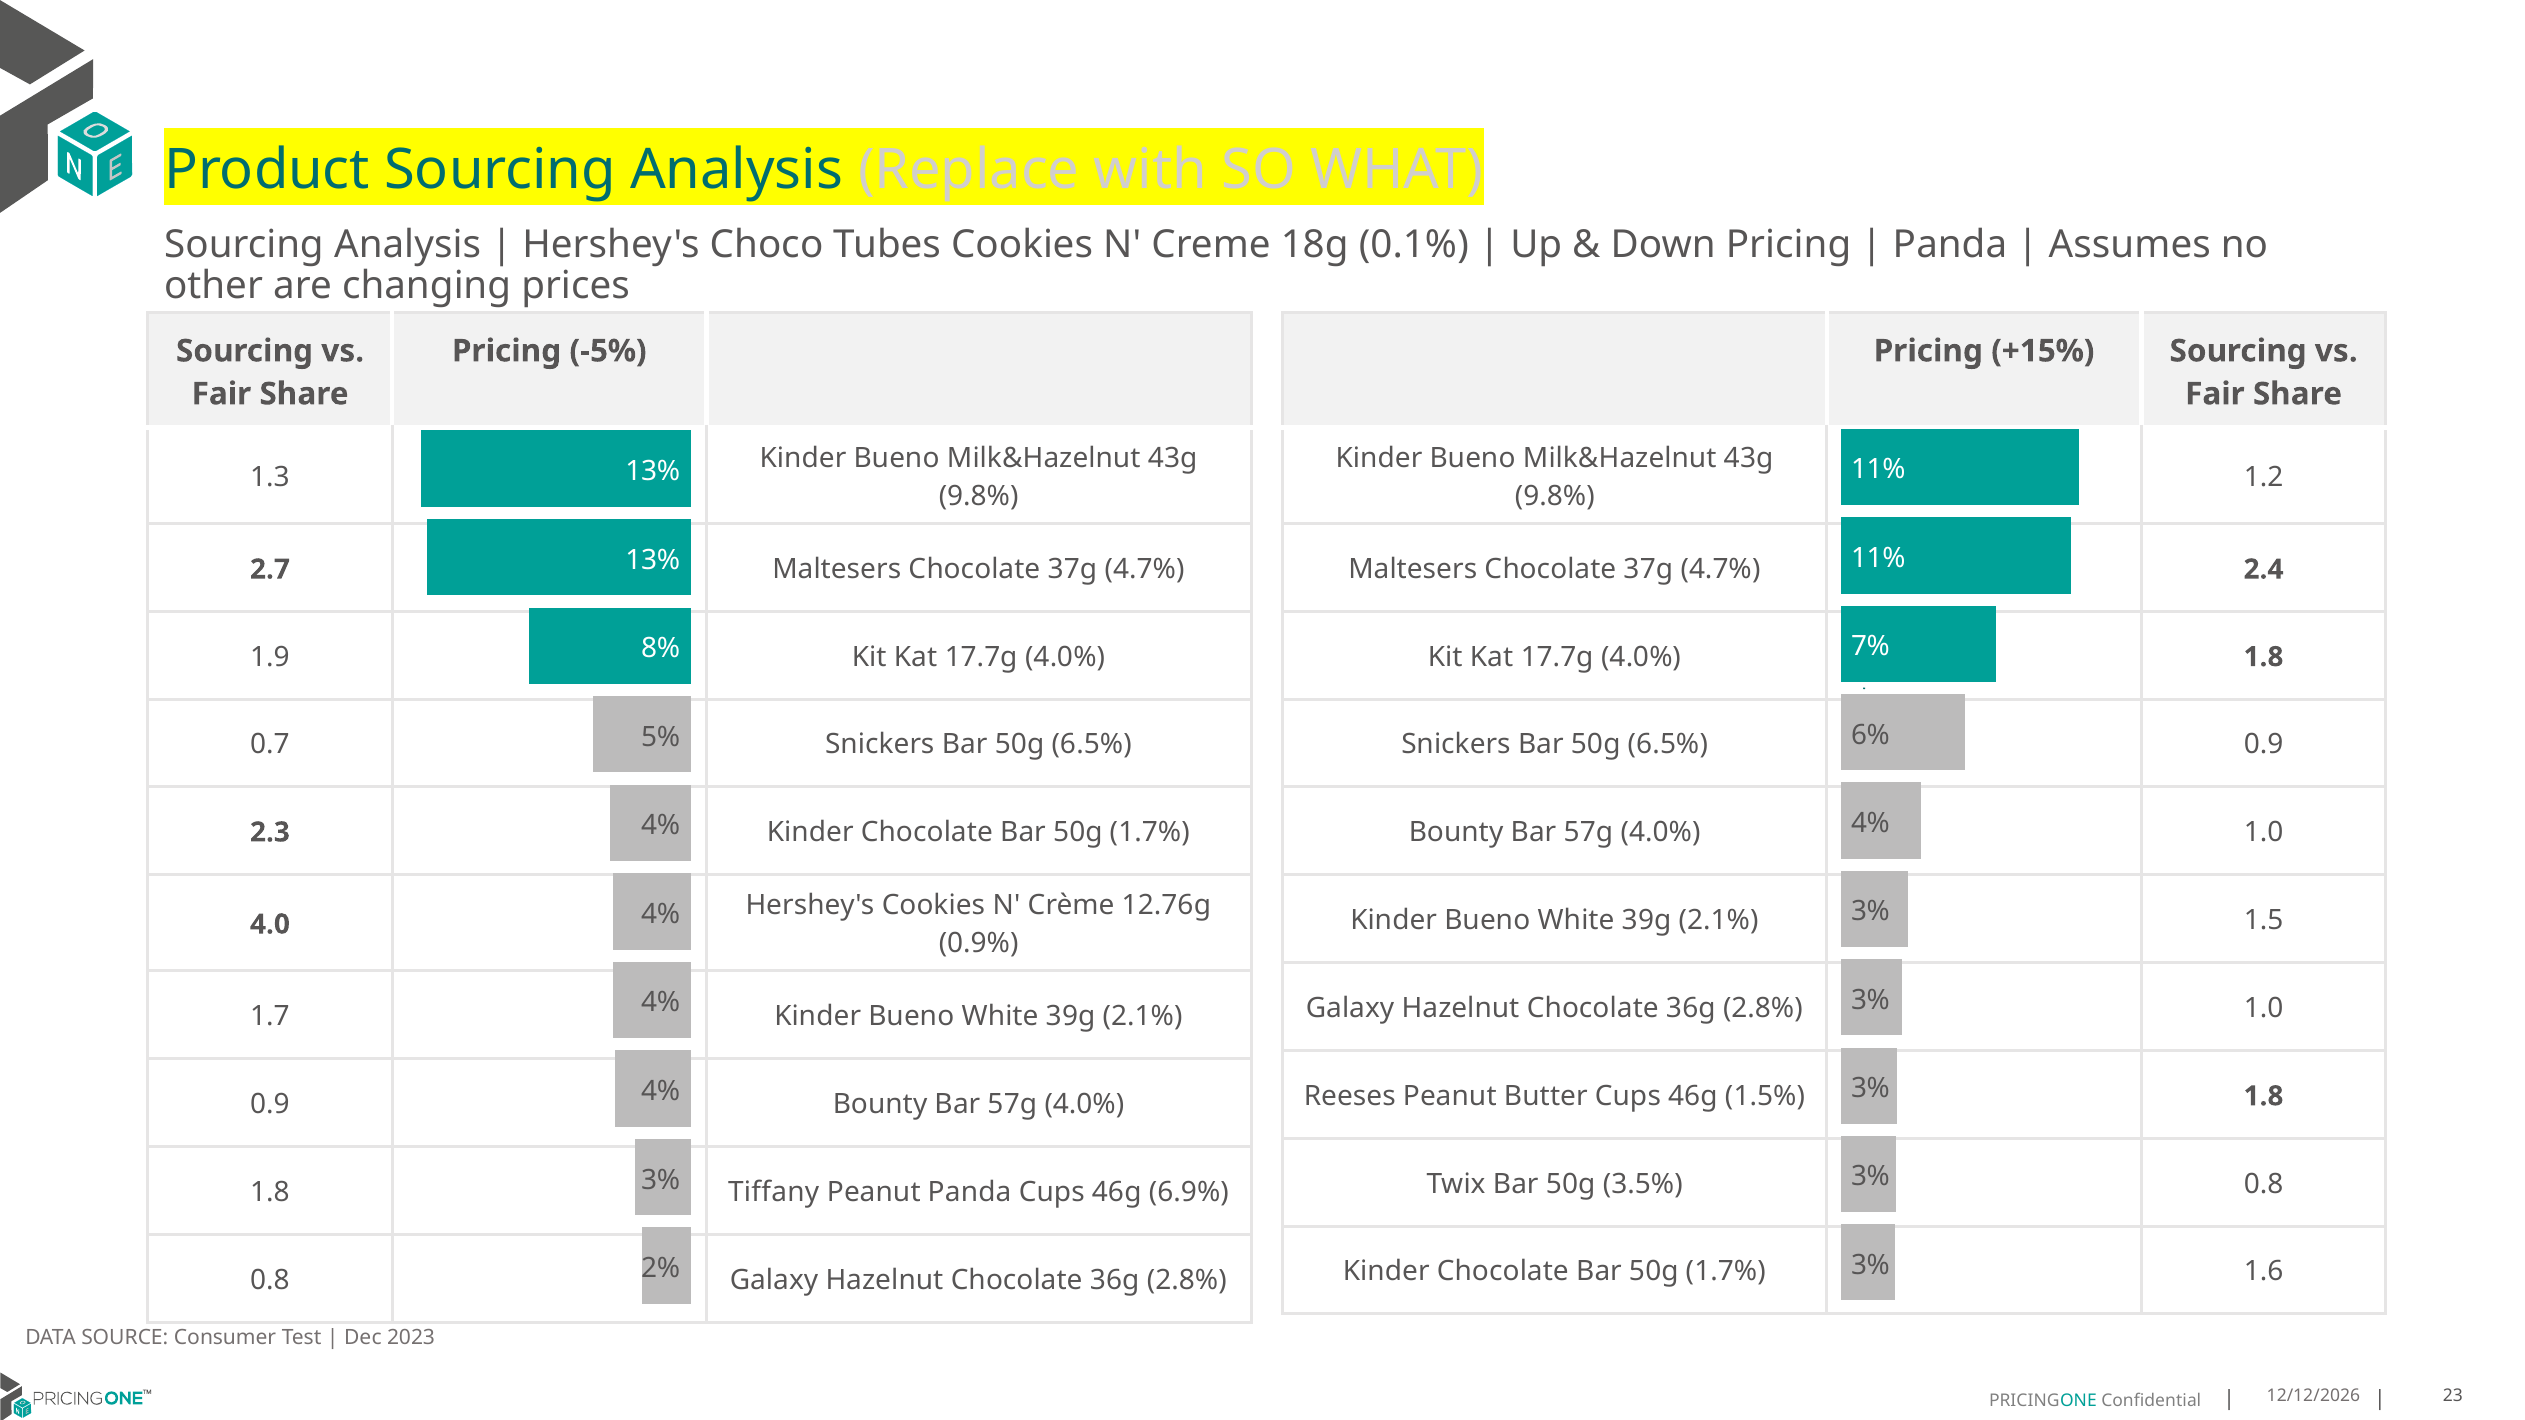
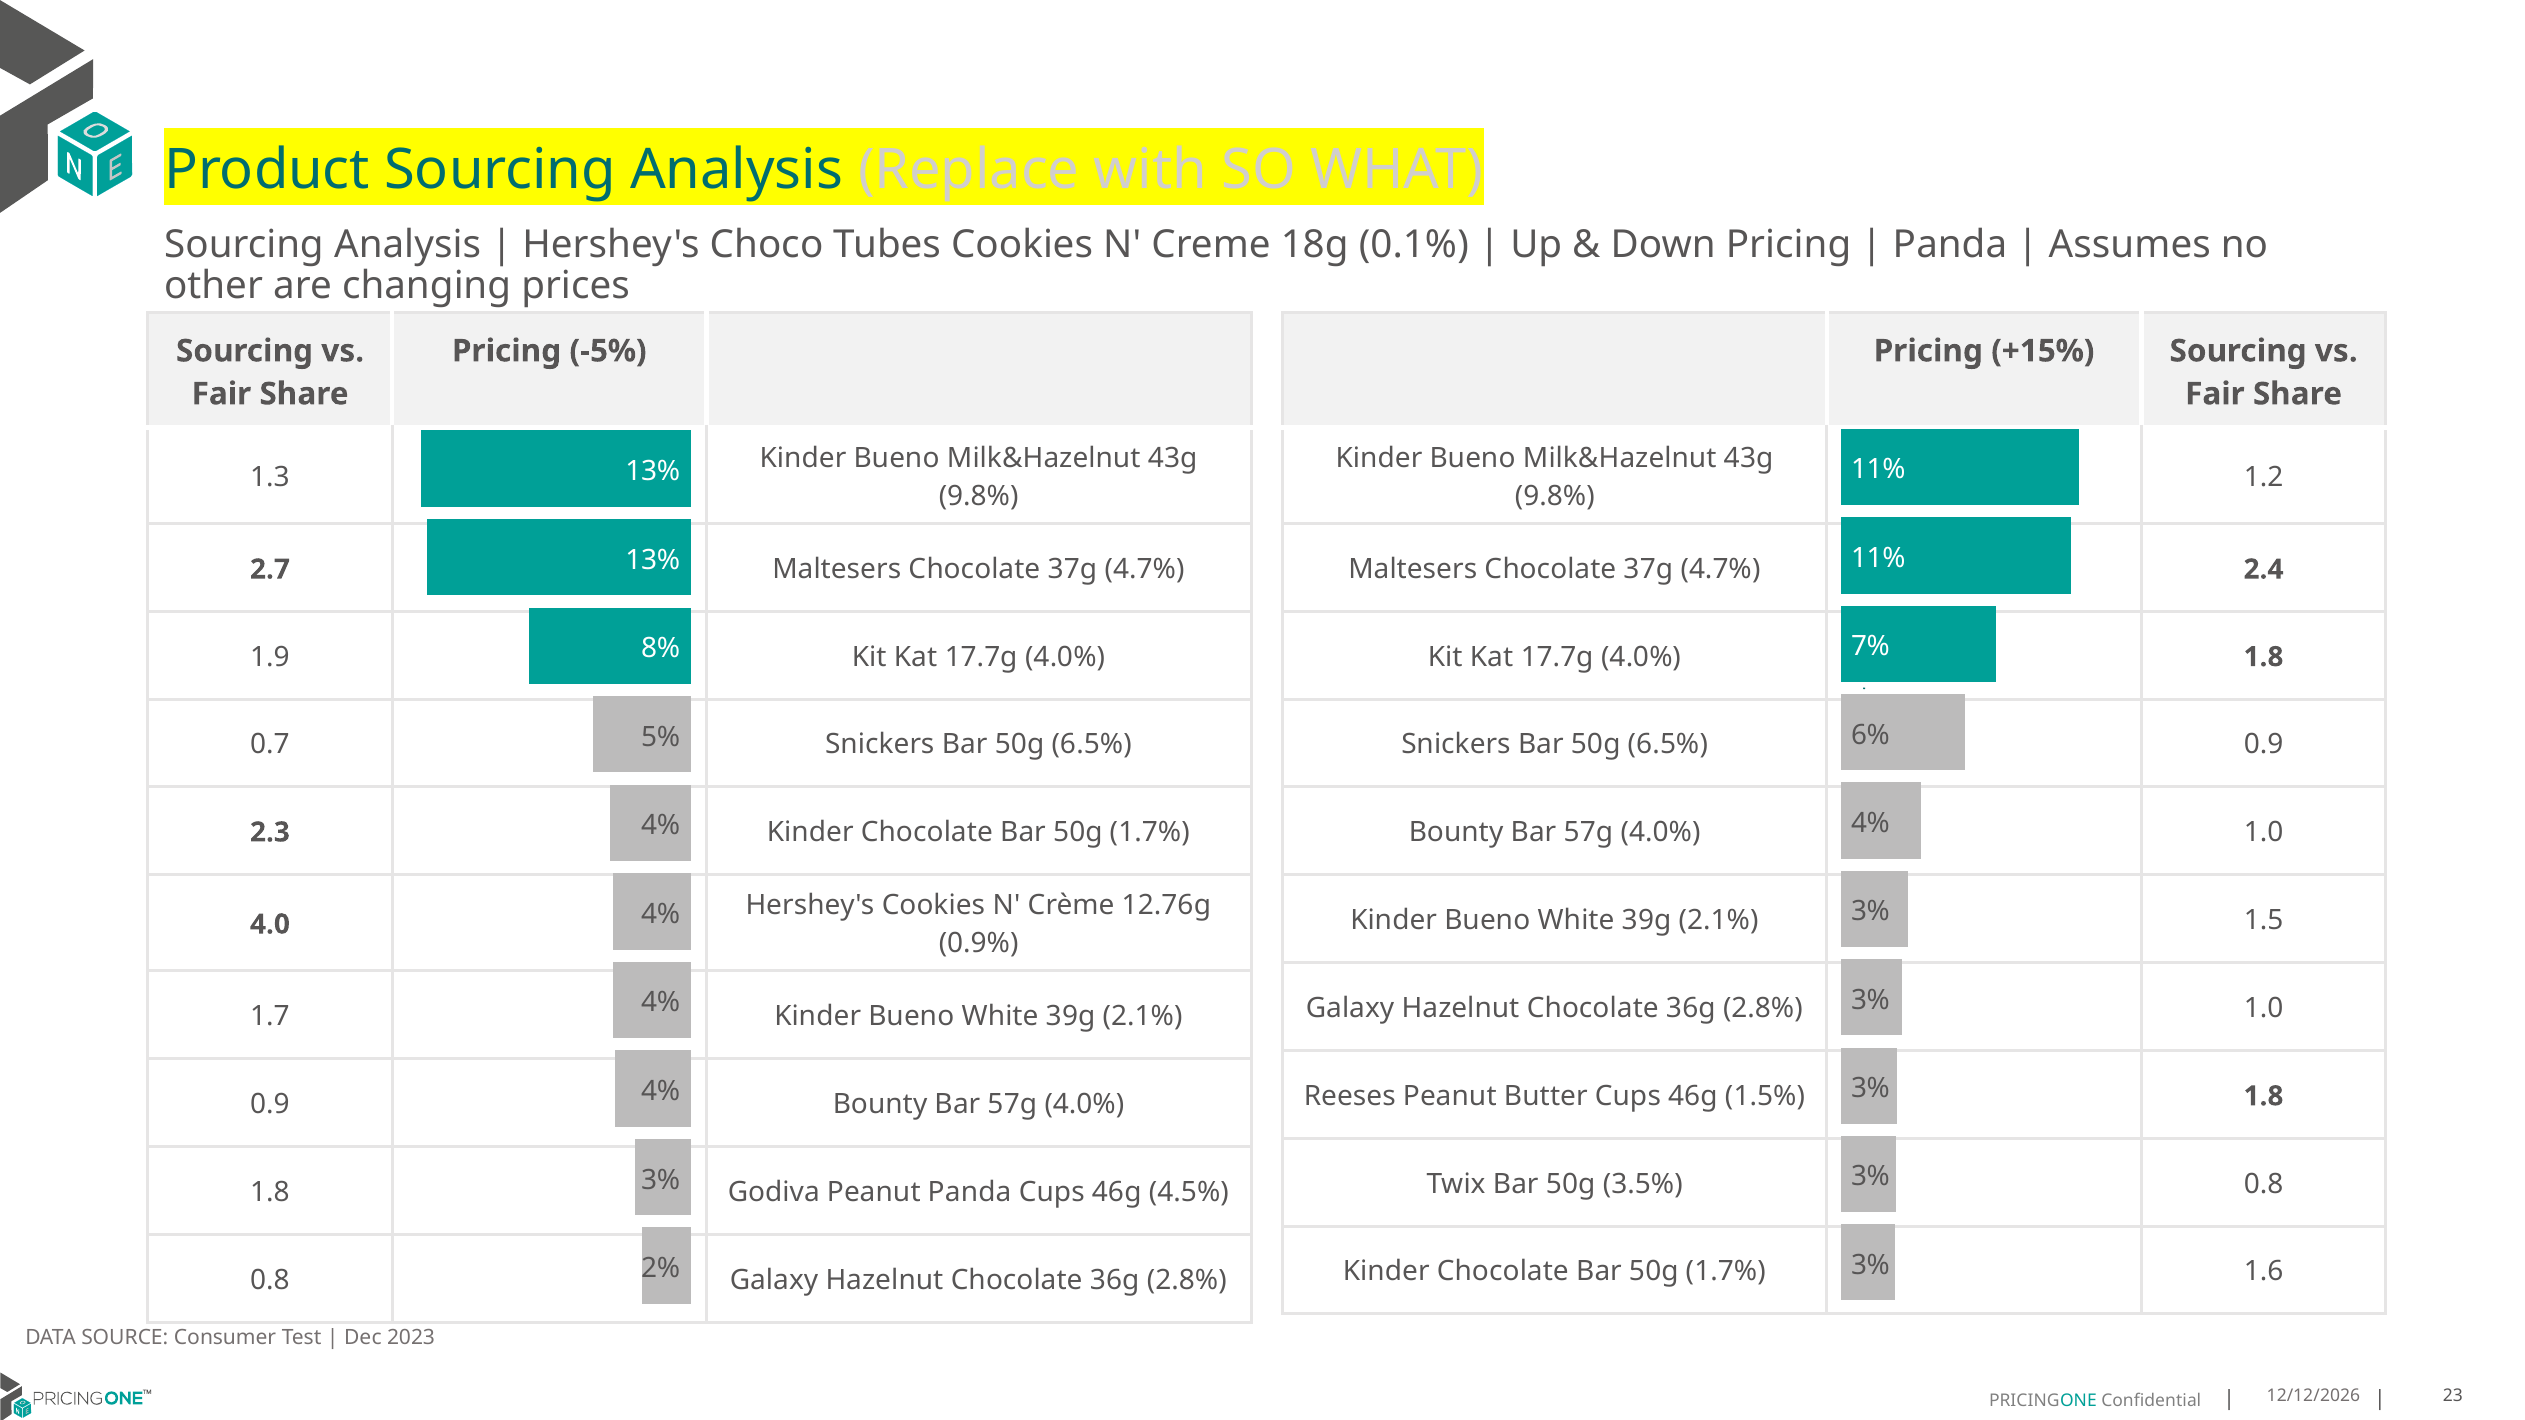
Tiffany: Tiffany -> Godiva
6.9%: 6.9% -> 4.5%
